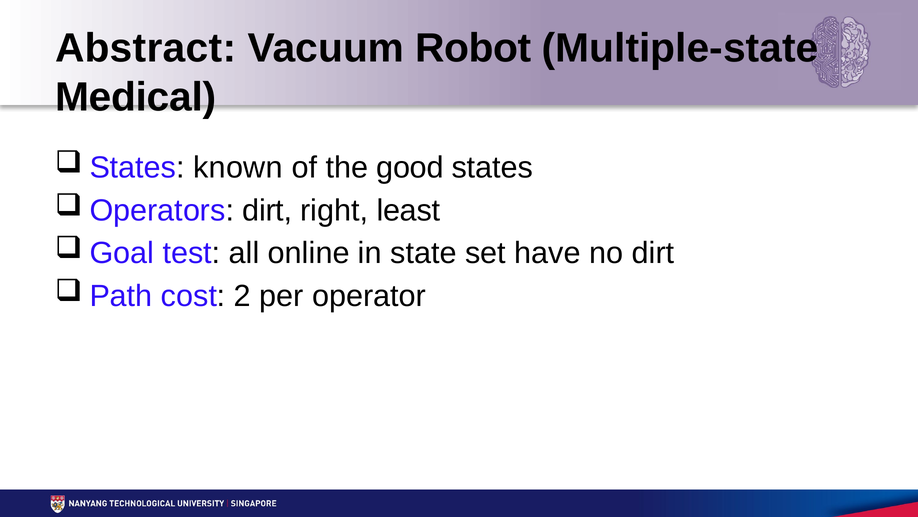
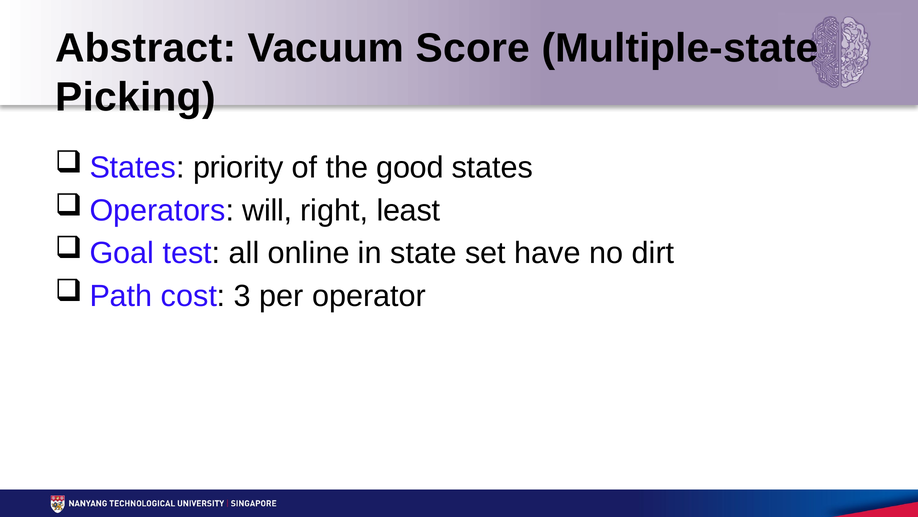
Robot: Robot -> Score
Medical: Medical -> Picking
known: known -> priority
dirt at (267, 210): dirt -> will
2: 2 -> 3
